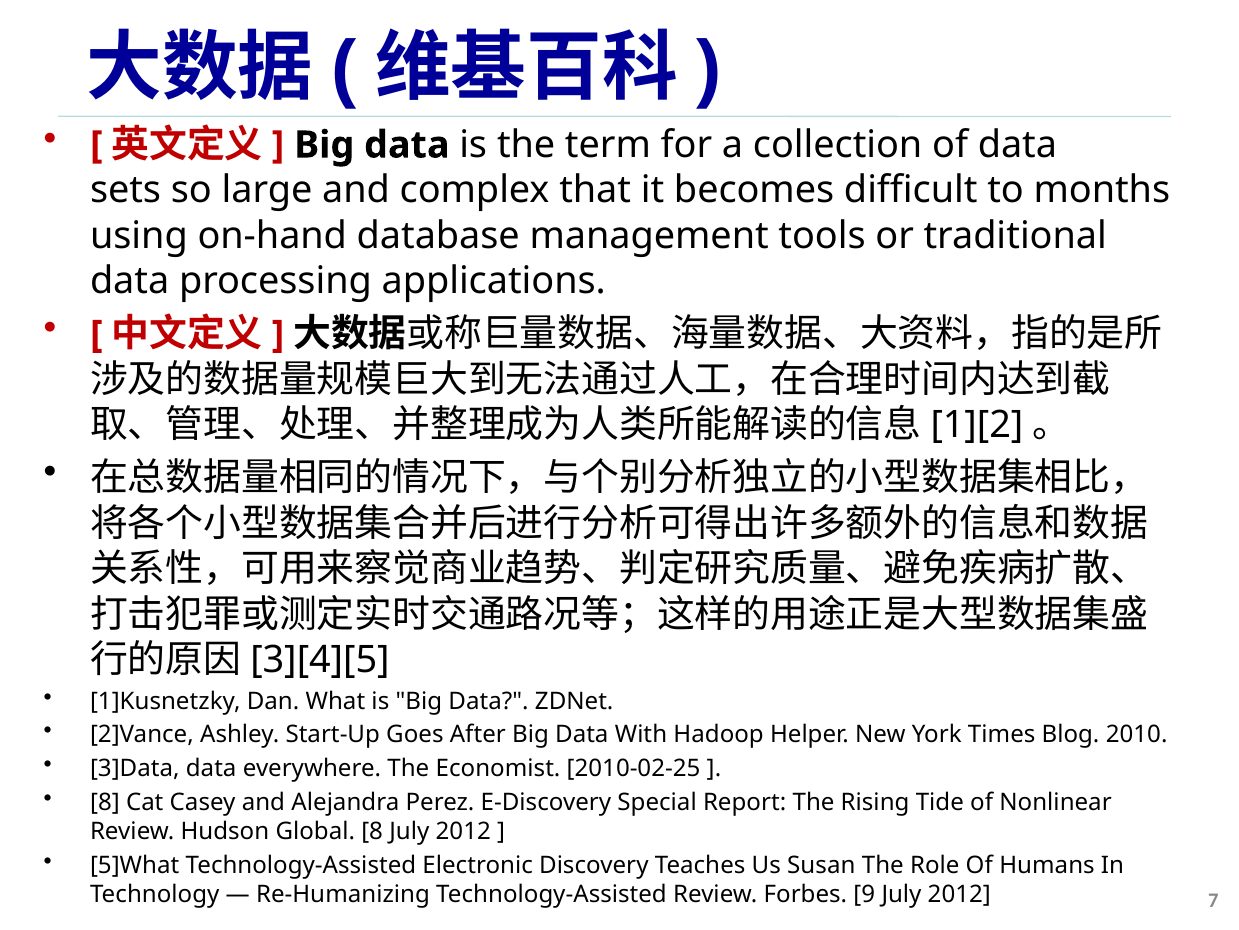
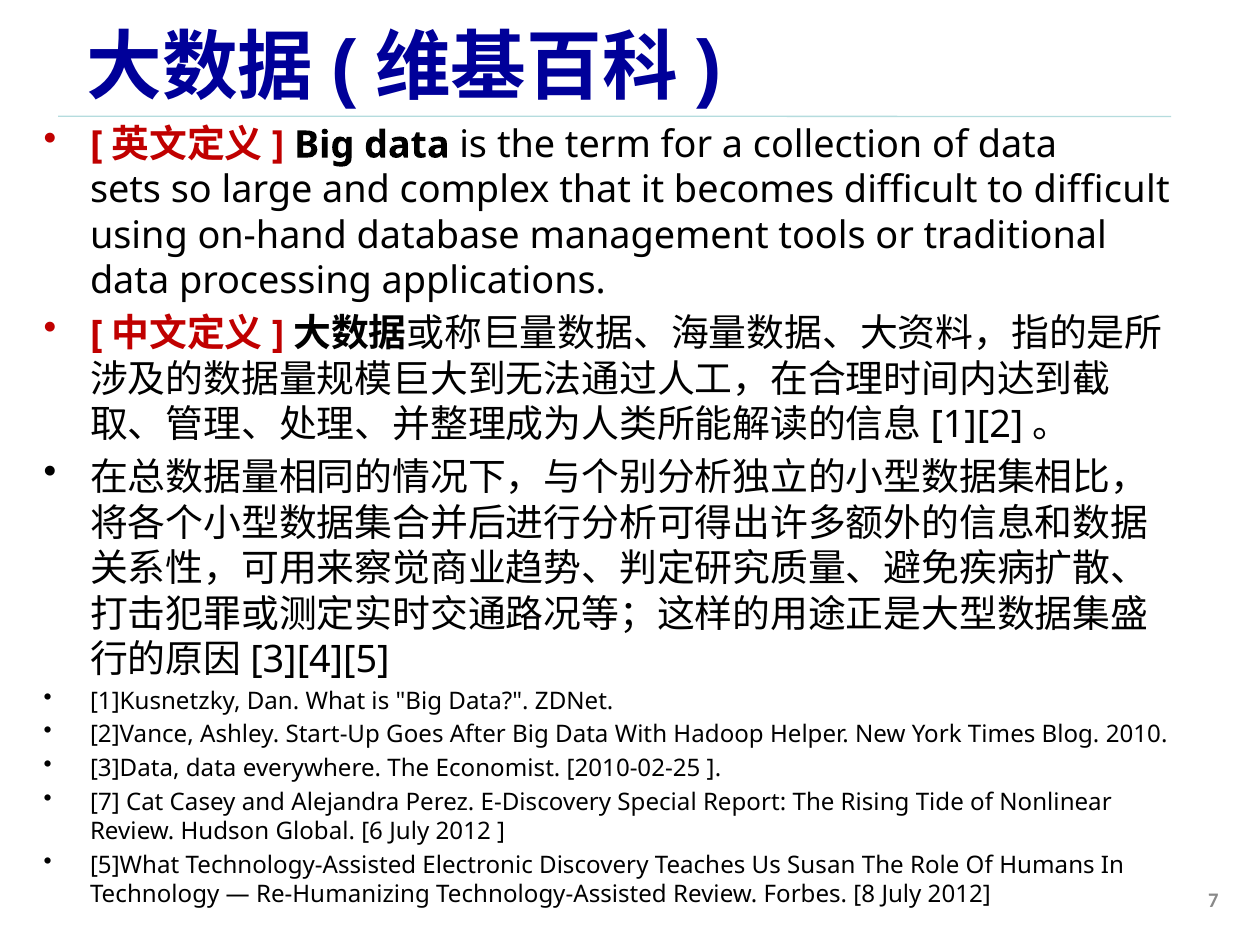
to months: months -> difficult
8 at (105, 802): 8 -> 7
Global 8: 8 -> 6
9: 9 -> 8
